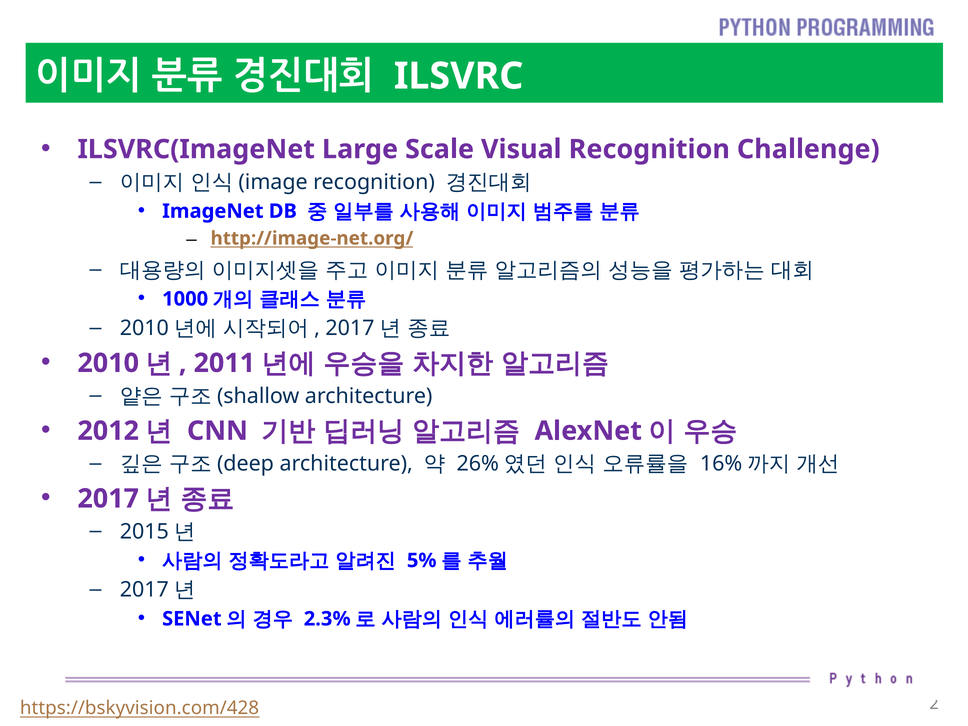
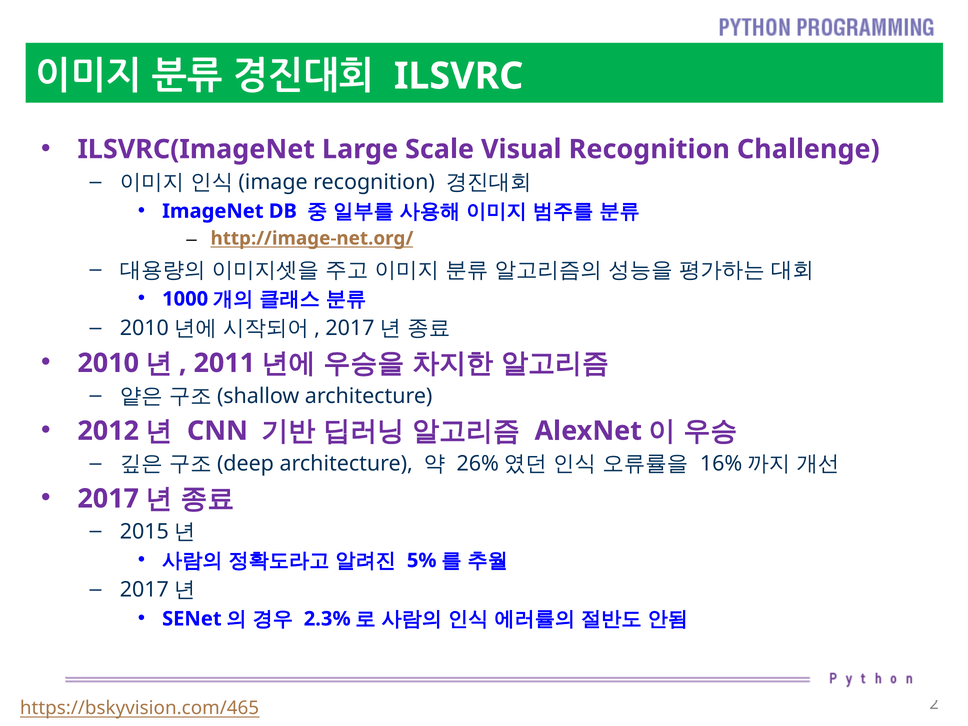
https://bskyvision.com/428: https://bskyvision.com/428 -> https://bskyvision.com/465
